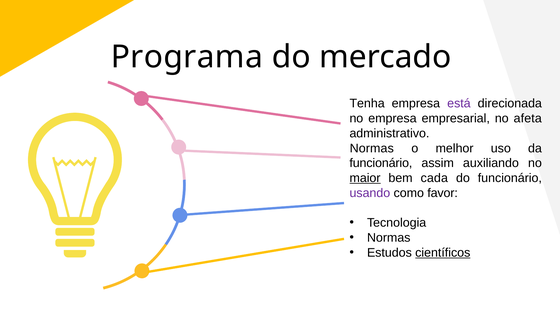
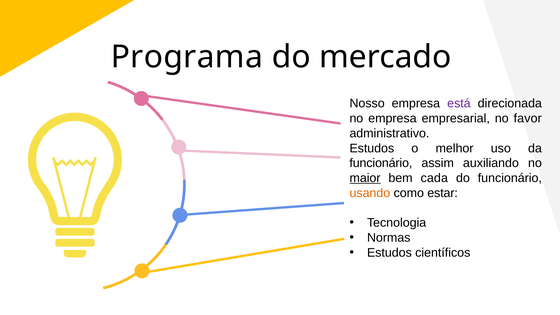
Tenha: Tenha -> Nosso
afeta: afeta -> favor
Normas at (372, 148): Normas -> Estudos
usando colour: purple -> orange
favor: favor -> estar
científicos underline: present -> none
